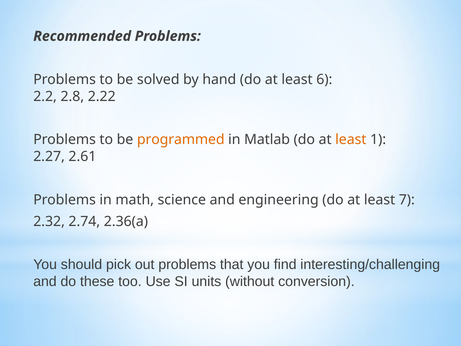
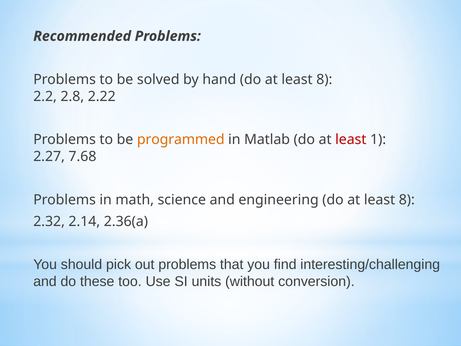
6 at (324, 79): 6 -> 8
least at (351, 140) colour: orange -> red
2.61: 2.61 -> 7.68
7 at (407, 200): 7 -> 8
2.74: 2.74 -> 2.14
